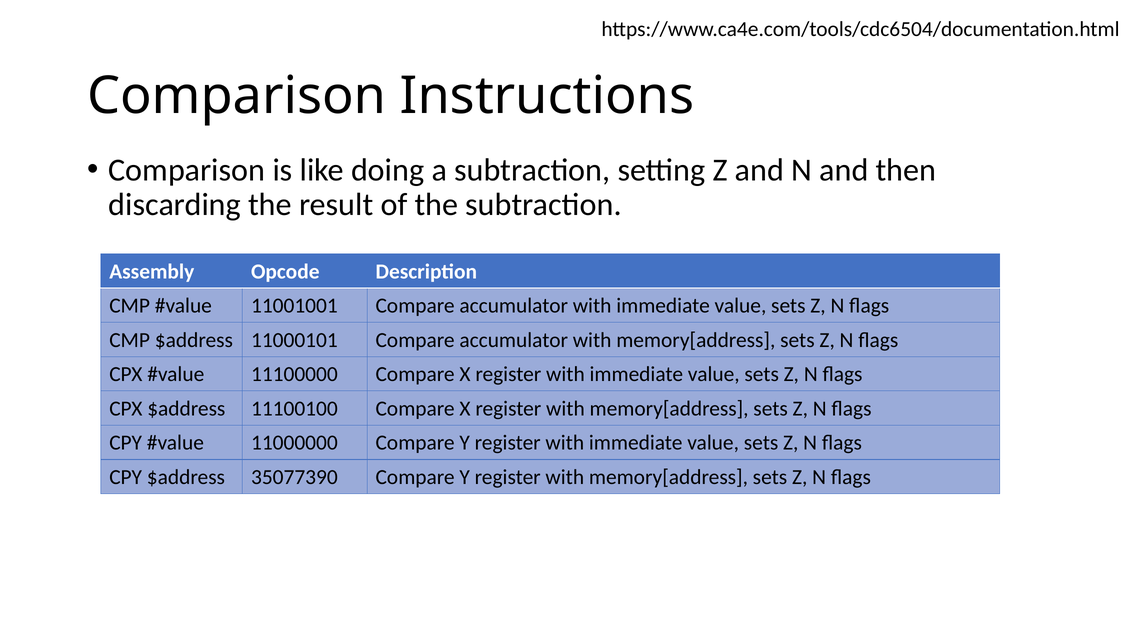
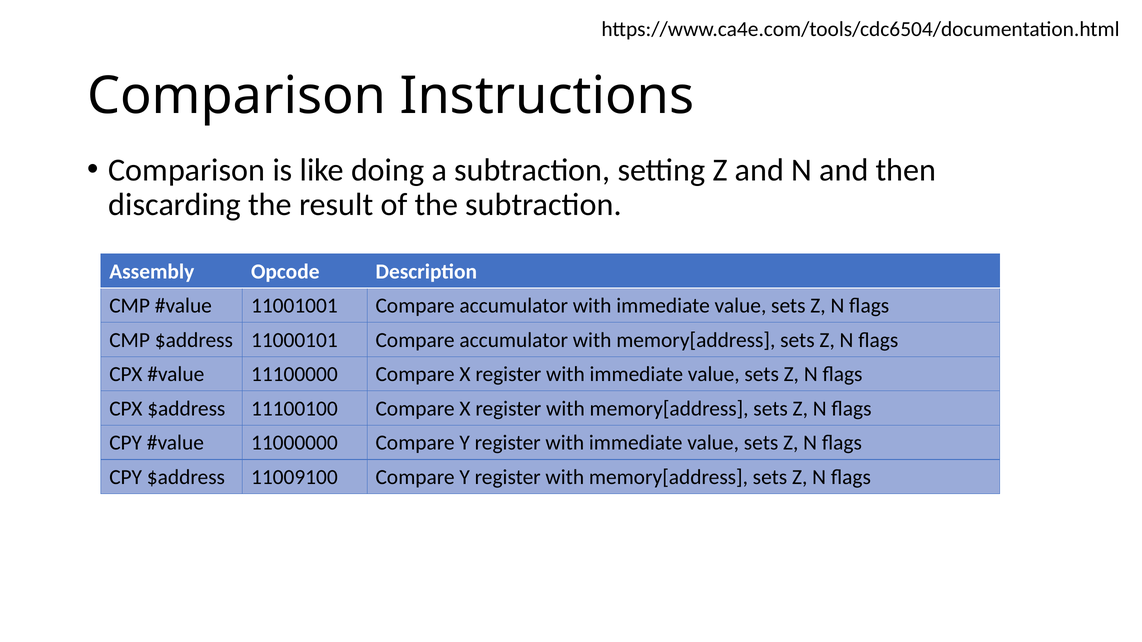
35077390: 35077390 -> 11009100
